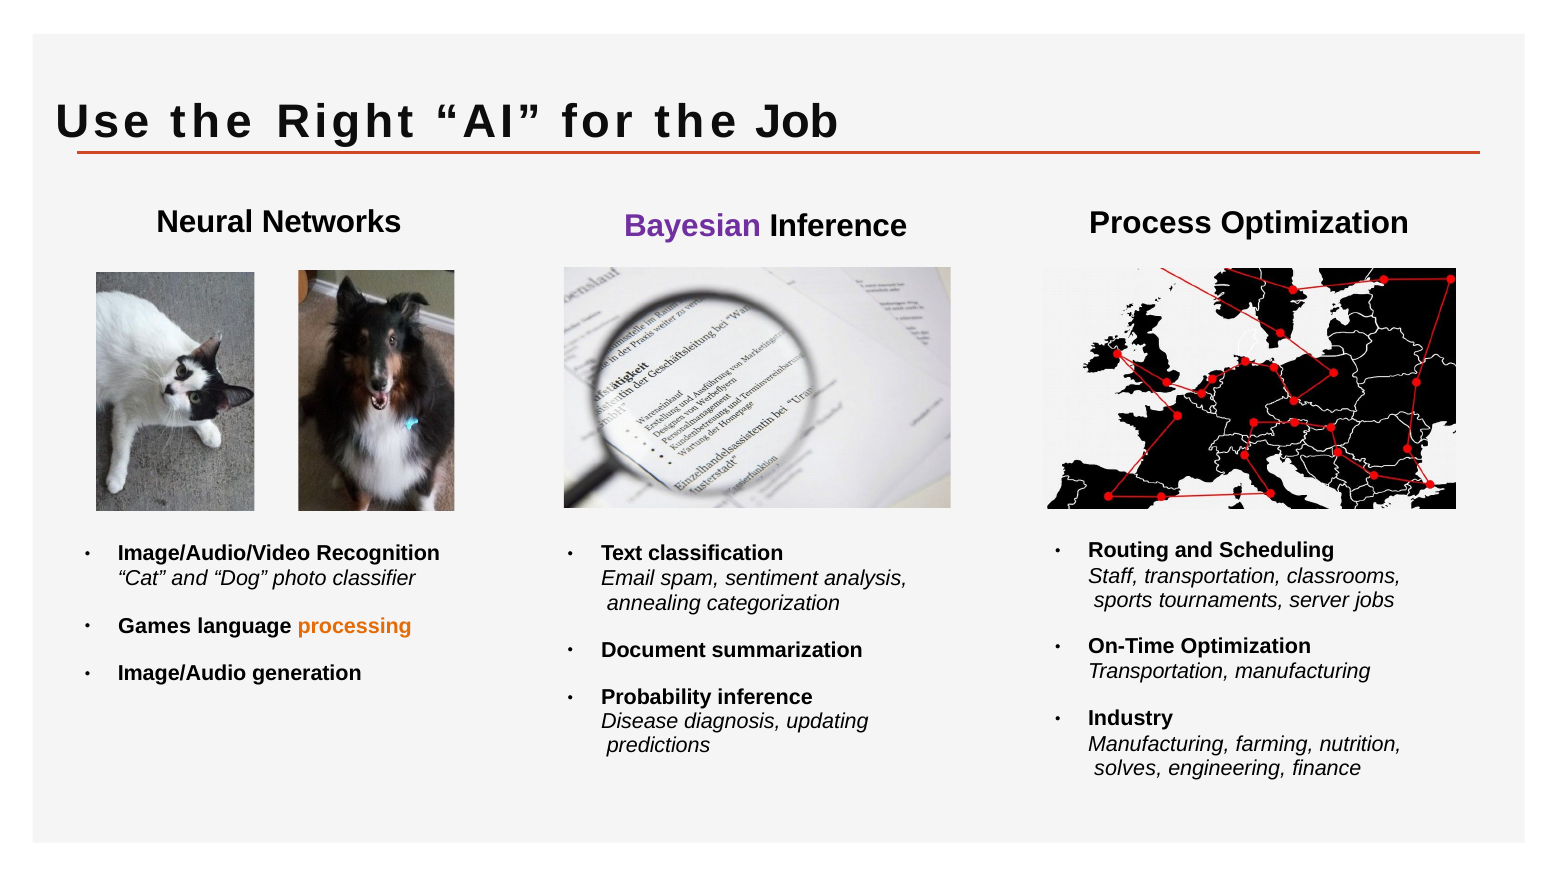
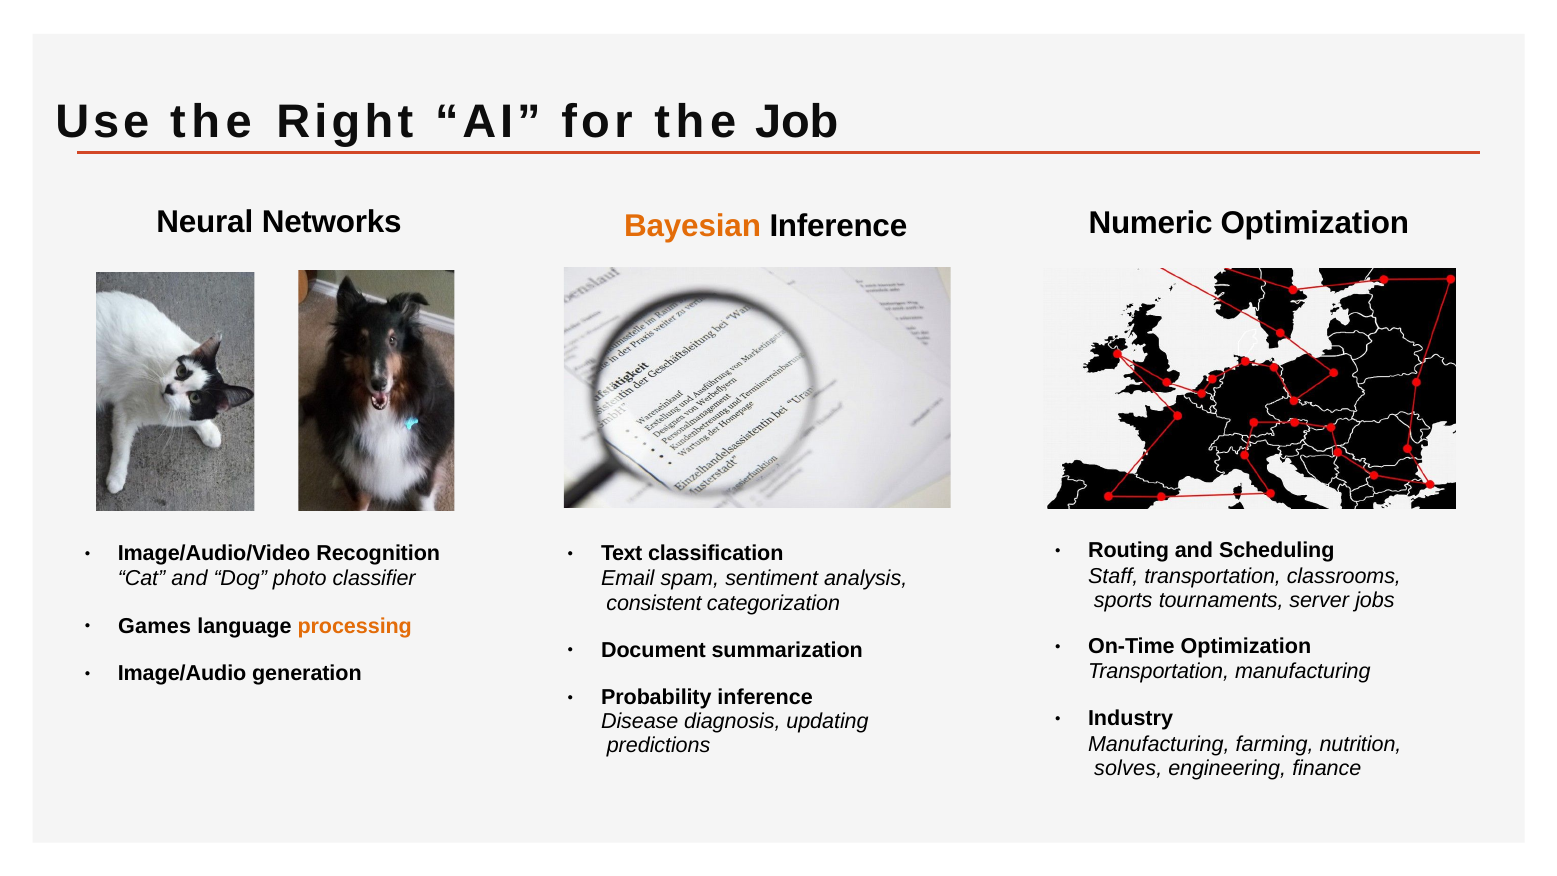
Process: Process -> Numeric
Bayesian colour: purple -> orange
annealing: annealing -> consistent
